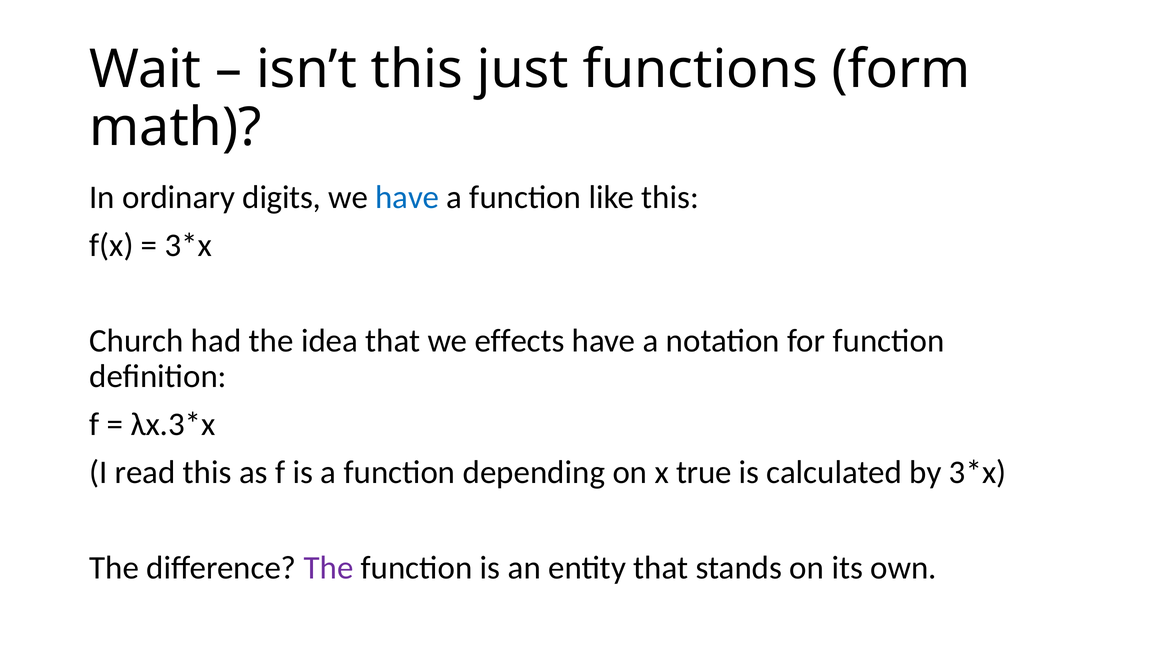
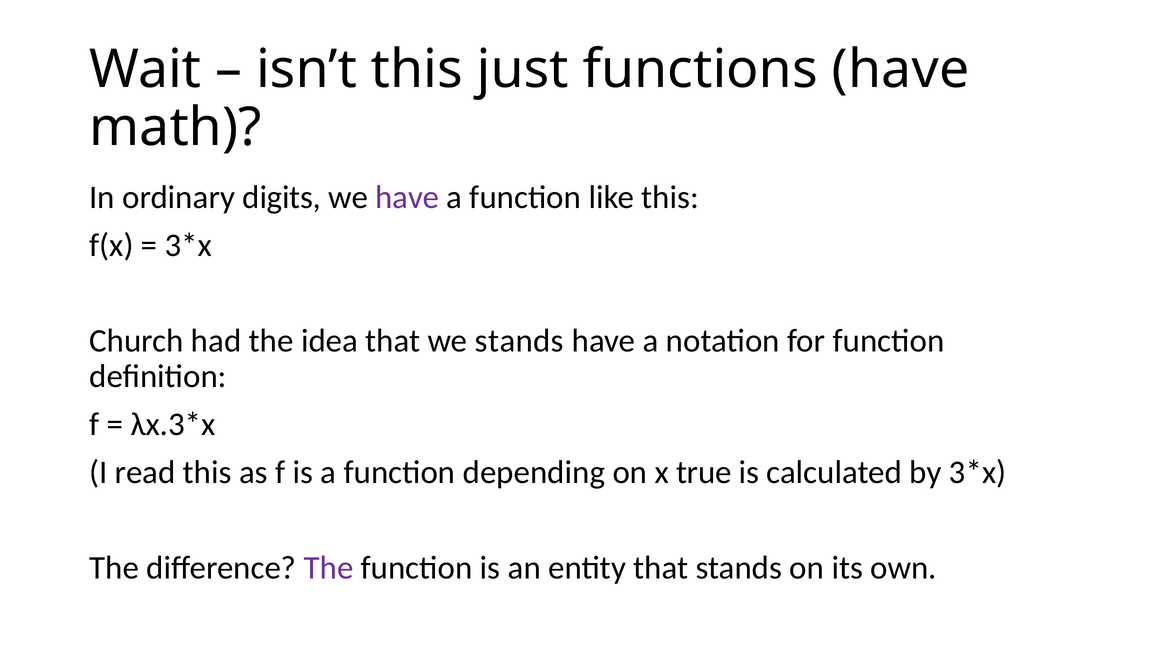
functions form: form -> have
have at (407, 197) colour: blue -> purple
we effects: effects -> stands
